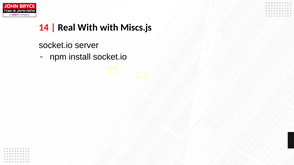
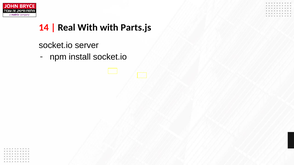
Miscs.js: Miscs.js -> Parts.js
